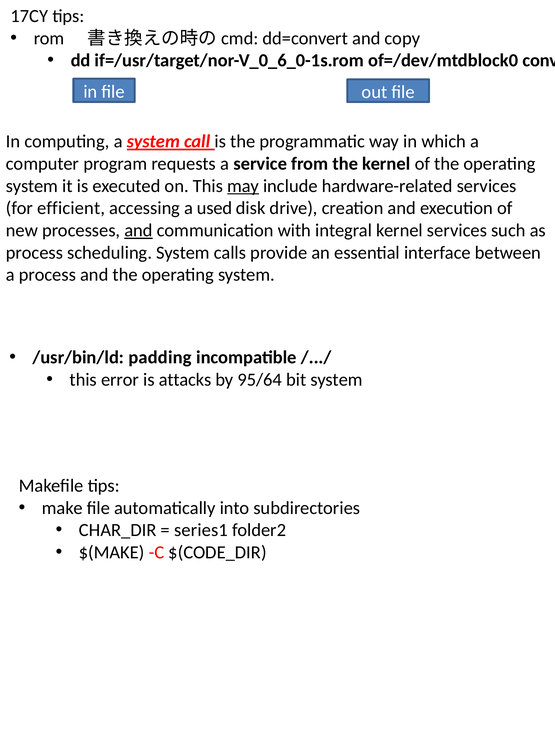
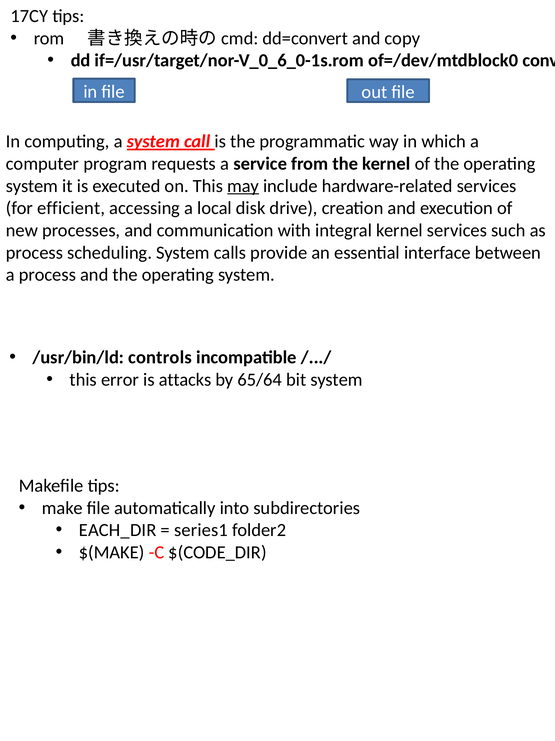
used: used -> local
and at (139, 230) underline: present -> none
padding: padding -> controls
95/64: 95/64 -> 65/64
CHAR_DIR: CHAR_DIR -> EACH_DIR
